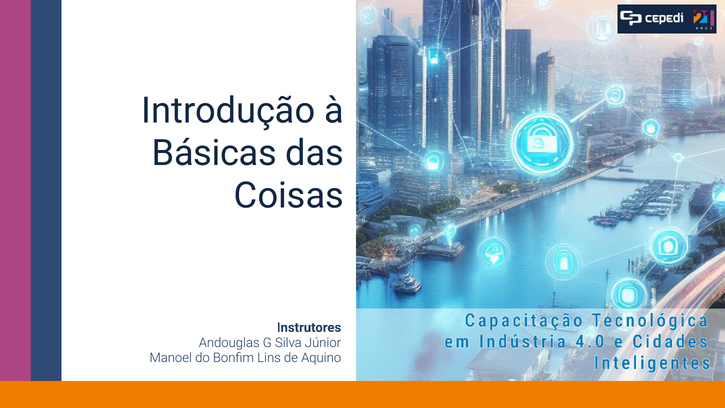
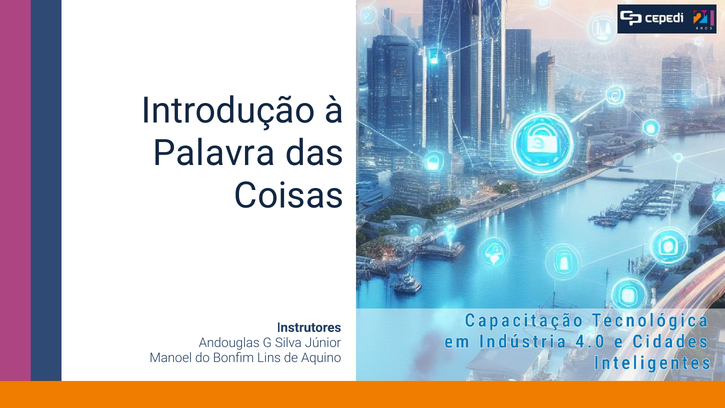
Básicas: Básicas -> Palavra
